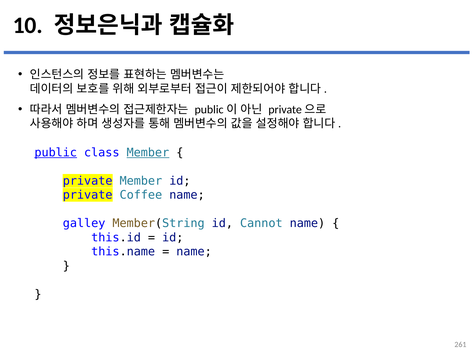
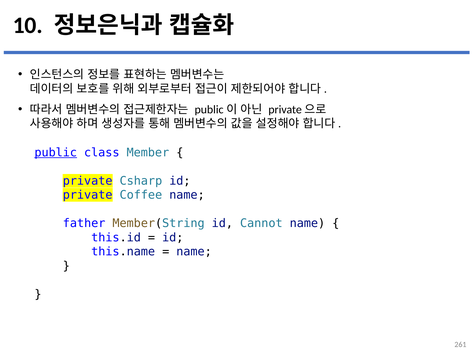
Member at (148, 153) underline: present -> none
private Member: Member -> Csharp
galley: galley -> father
